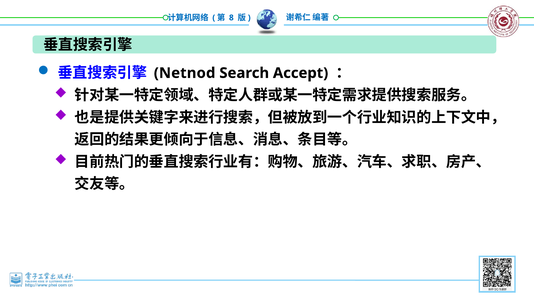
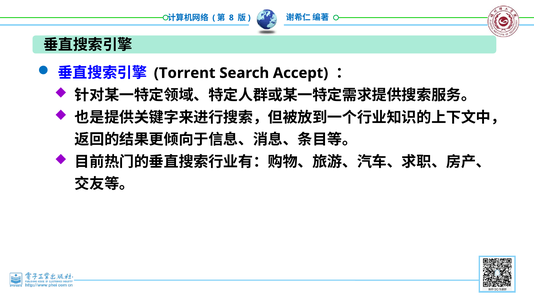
Netnod: Netnod -> Torrent
